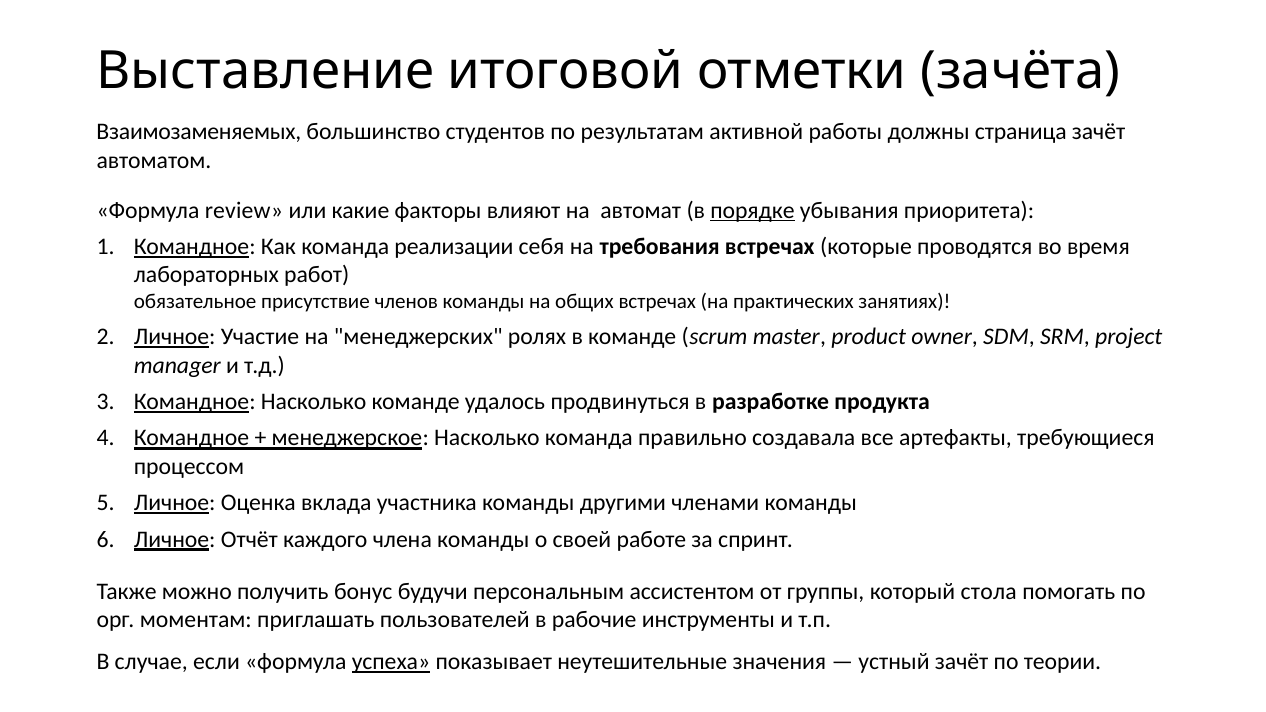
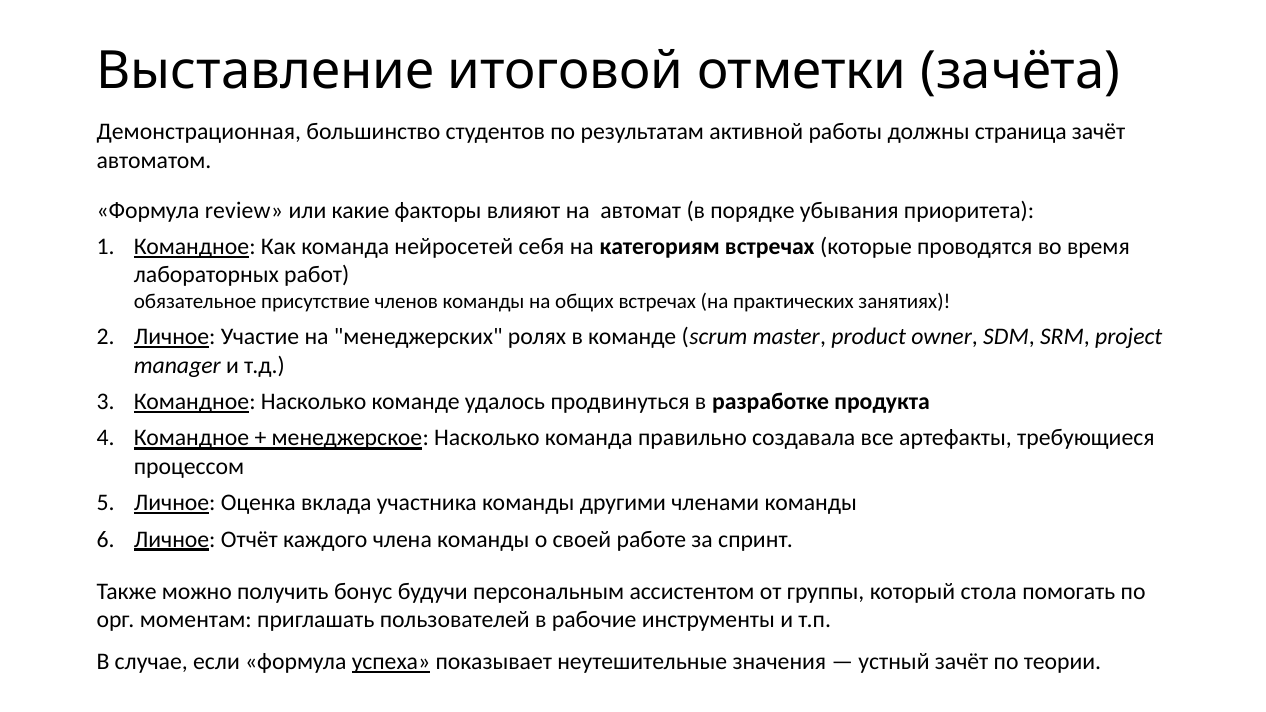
Взаимозаменяемых: Взаимозаменяемых -> Демонстрационная
порядке underline: present -> none
реализации: реализации -> нейросетей
требования: требования -> категориям
